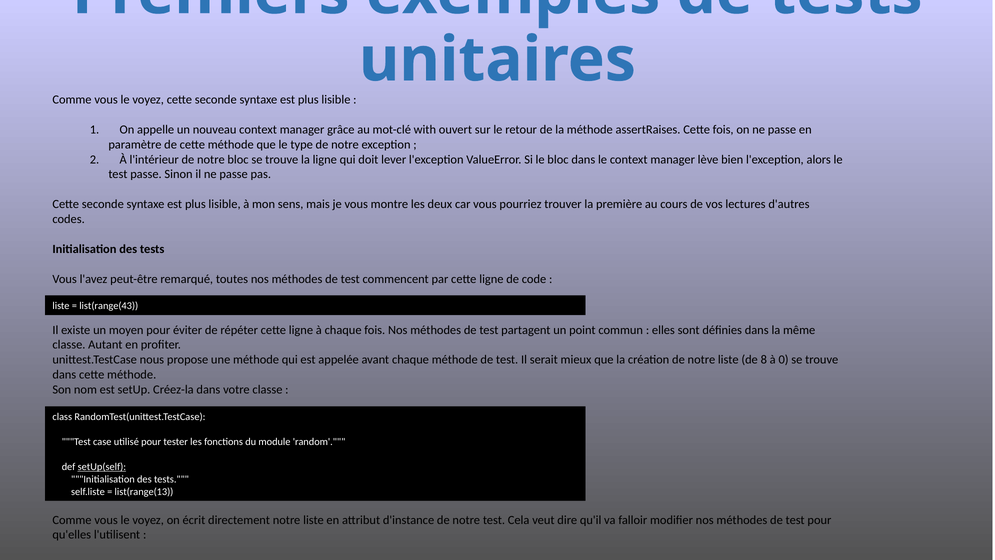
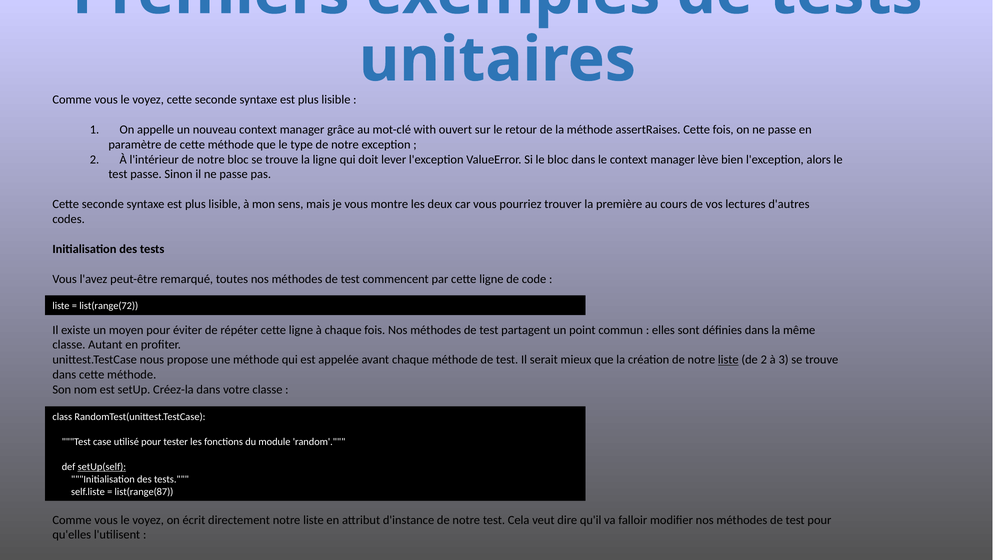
list(range(43: list(range(43 -> list(range(72
liste at (728, 360) underline: none -> present
de 8: 8 -> 2
0: 0 -> 3
list(range(13: list(range(13 -> list(range(87
